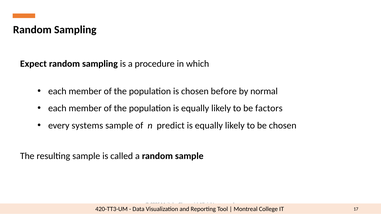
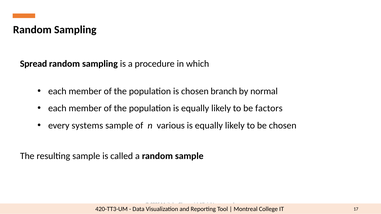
Expect: Expect -> Spread
before: before -> branch
predict: predict -> various
